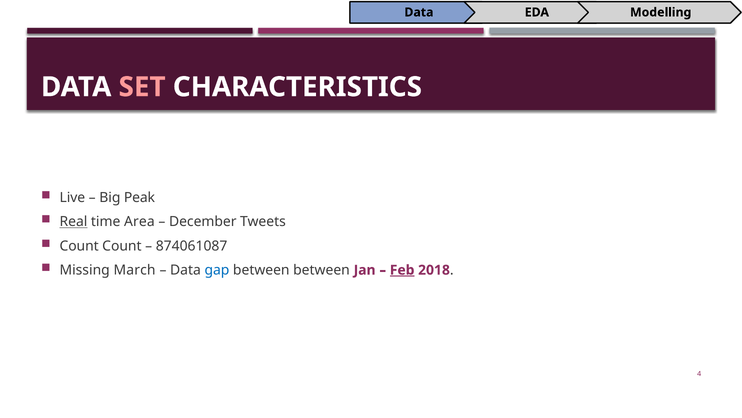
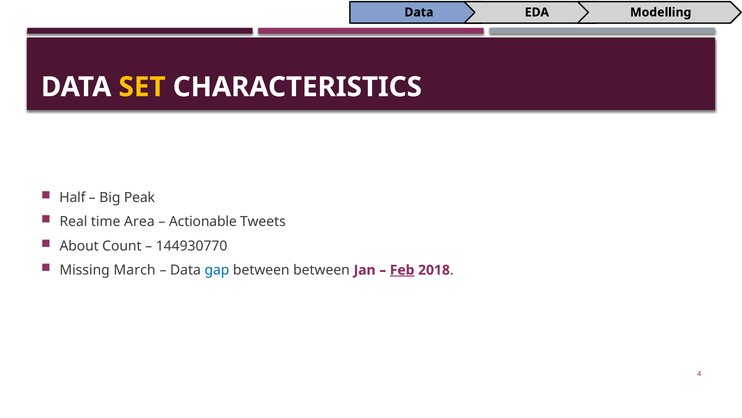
SET colour: pink -> yellow
Live: Live -> Half
Real underline: present -> none
December: December -> Actionable
Count at (79, 246): Count -> About
874061087: 874061087 -> 144930770
